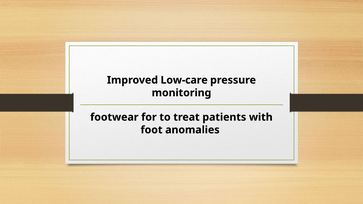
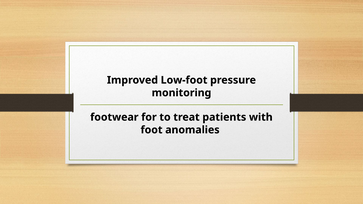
Low-care: Low-care -> Low-foot
